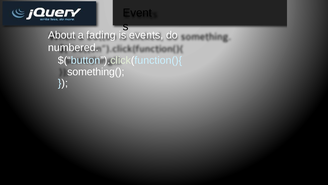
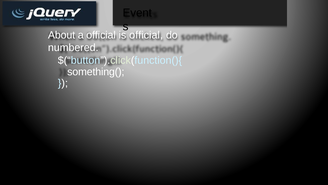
a fading: fading -> official
is events: events -> official
